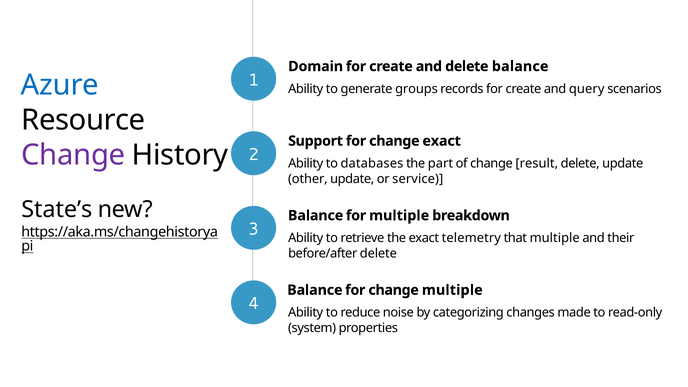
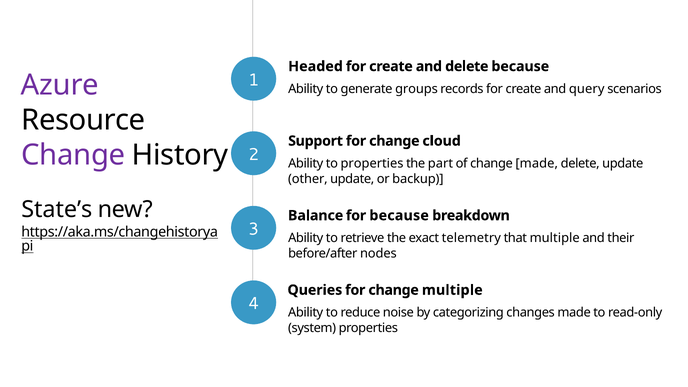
Domain: Domain -> Headed
delete balance: balance -> because
Azure colour: blue -> purple
change exact: exact -> cloud
to databases: databases -> properties
change result: result -> made
service: service -> backup
for multiple: multiple -> because
before/after delete: delete -> nodes
Balance at (315, 290): Balance -> Queries
